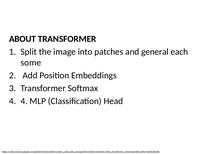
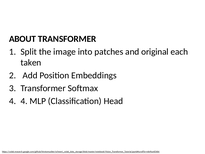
general: general -> original
some: some -> taken
